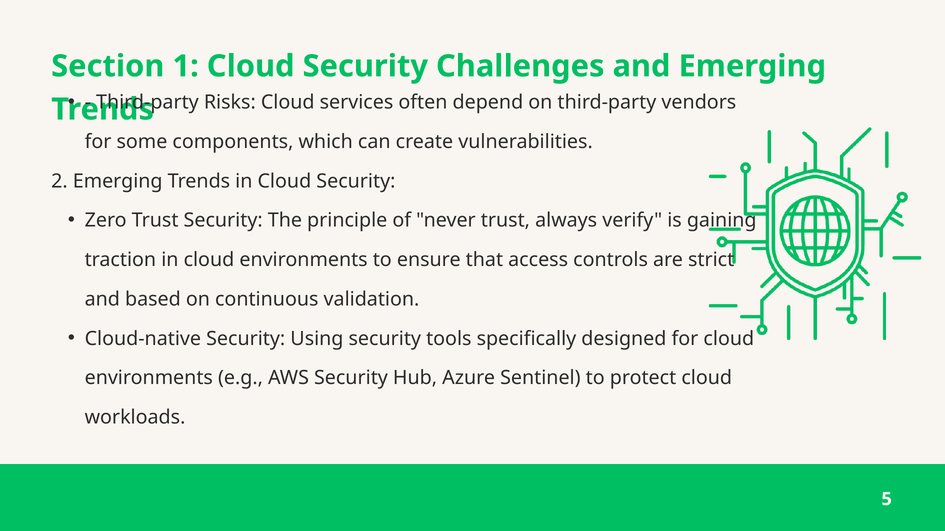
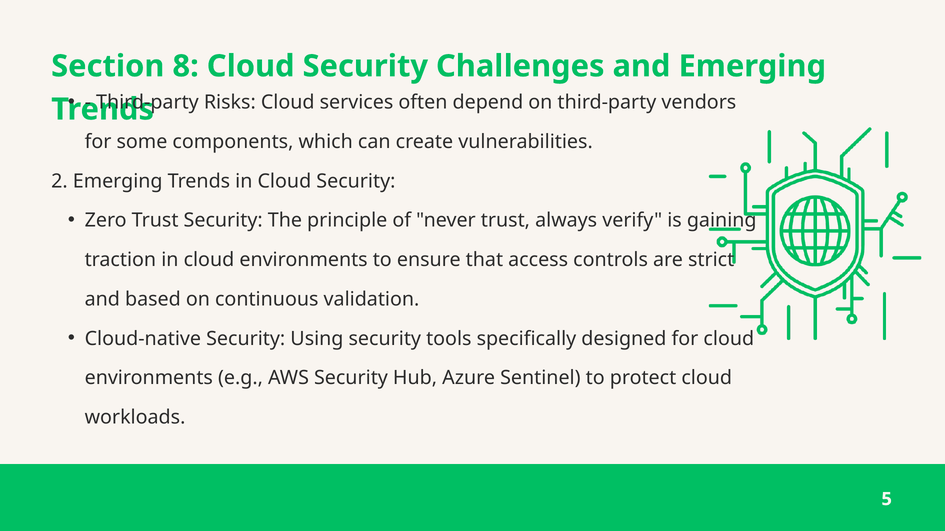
1: 1 -> 8
